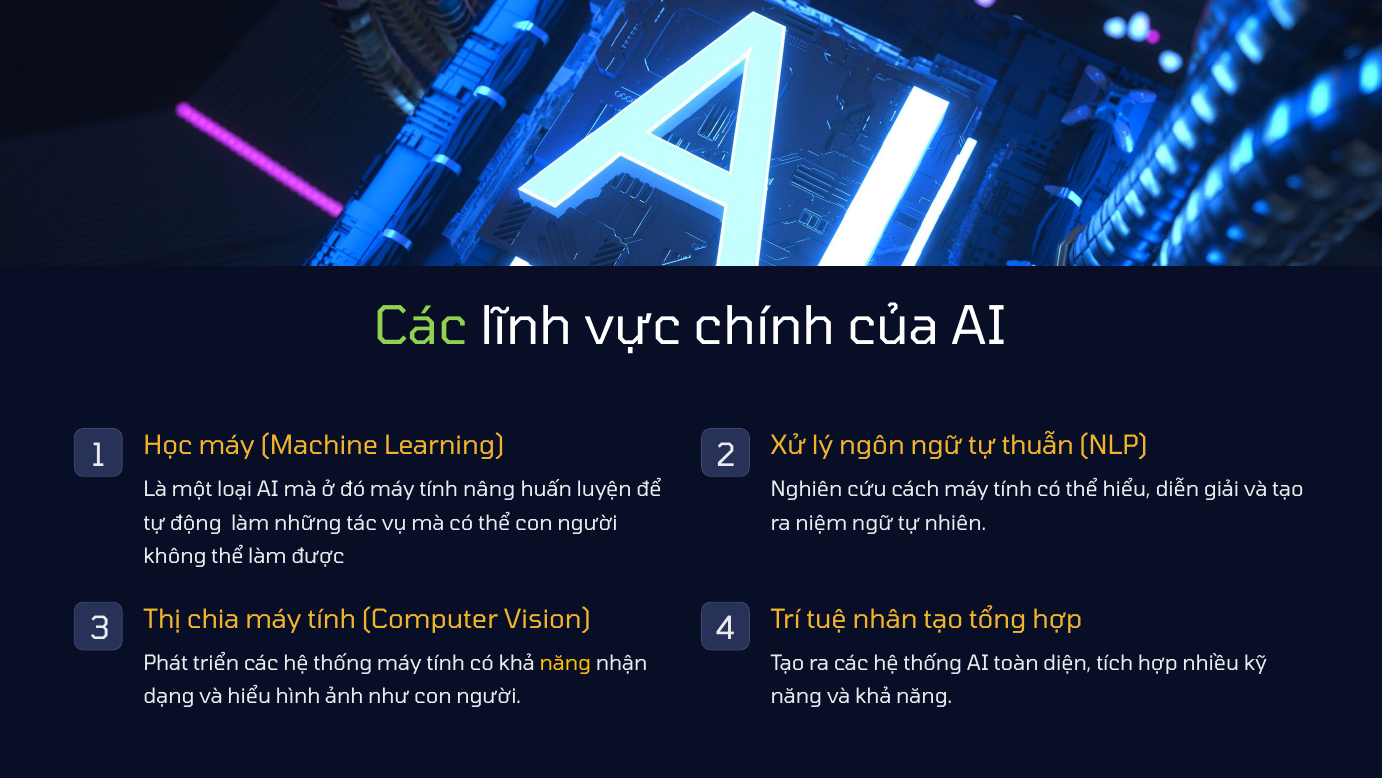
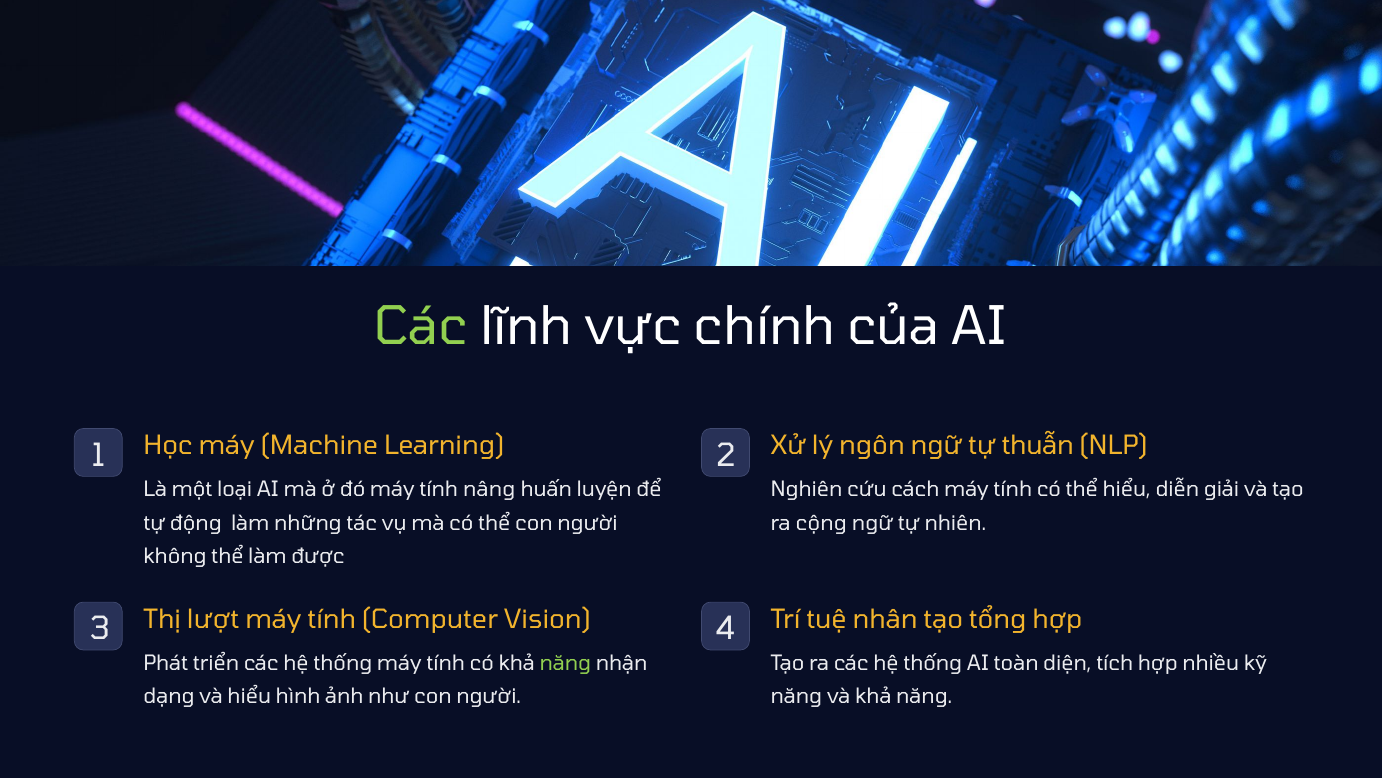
niệm: niệm -> cộng
chia: chia -> lượt
năng at (565, 663) colour: yellow -> light green
